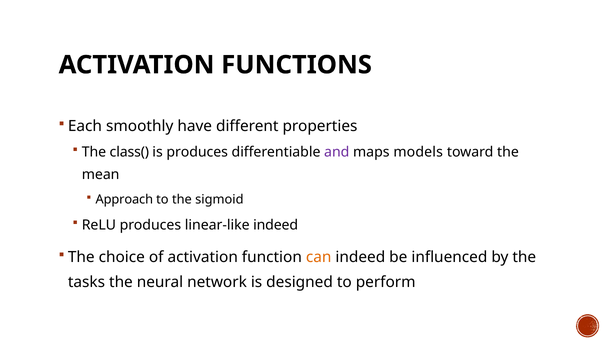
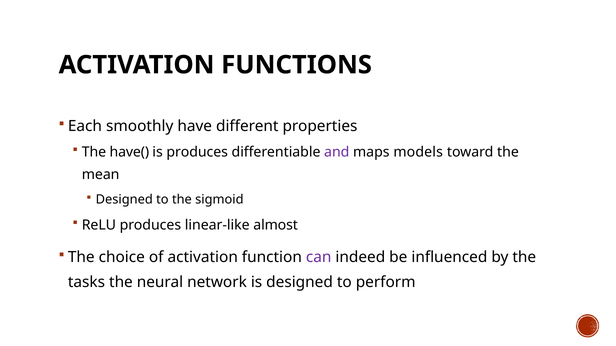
class(: class( -> have(
Approach at (124, 200): Approach -> Designed
linear-like indeed: indeed -> almost
can colour: orange -> purple
